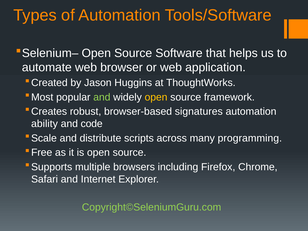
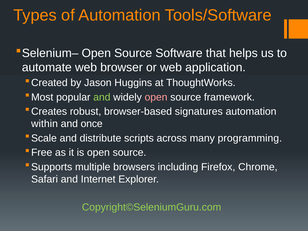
open at (156, 97) colour: yellow -> pink
ability: ability -> within
code: code -> once
